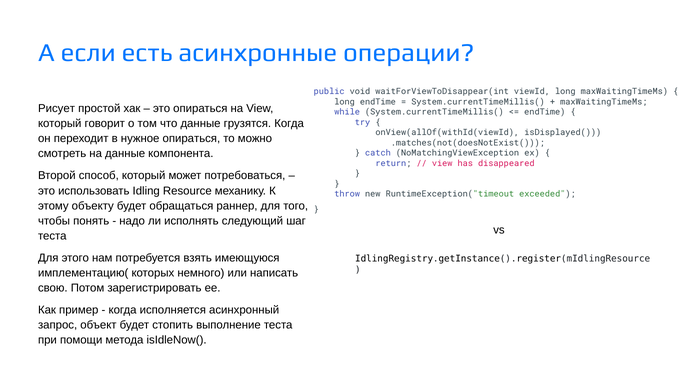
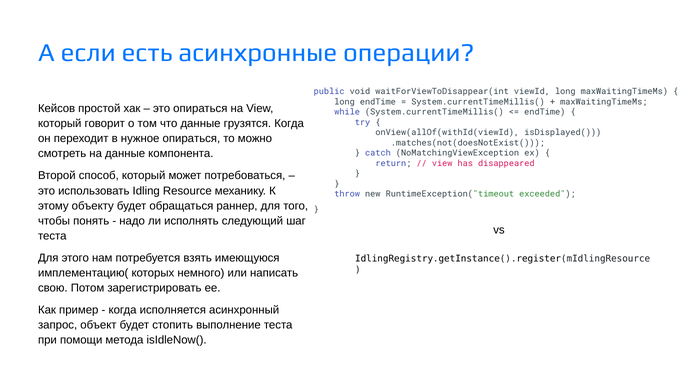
Рисует: Рисует -> Кейсов
